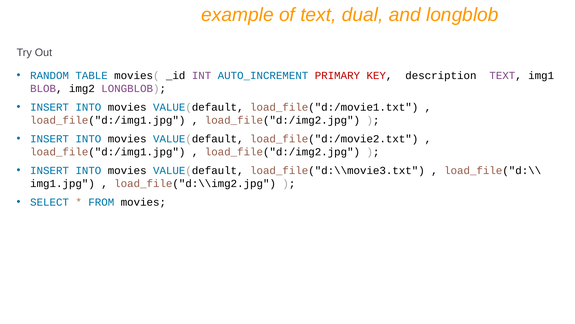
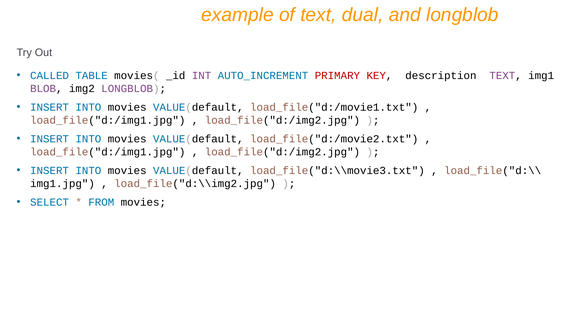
RANDOM: RANDOM -> CALLED
